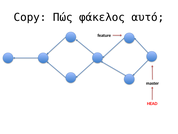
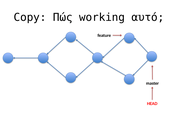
φάκελος: φάκελος -> working
